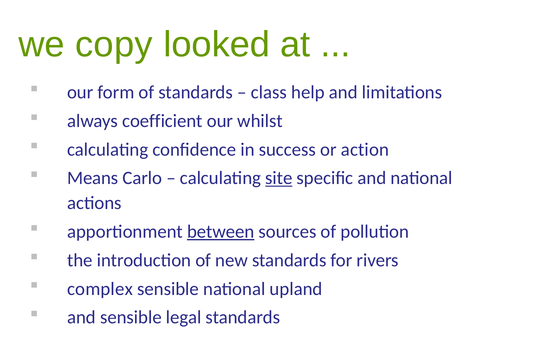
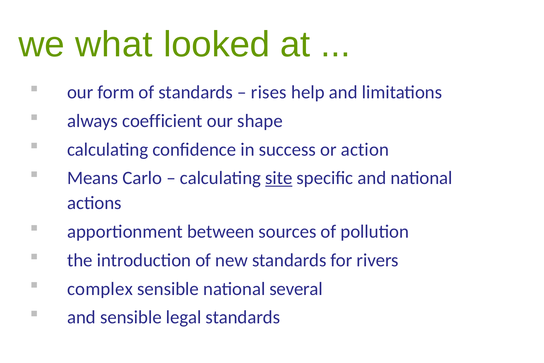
copy: copy -> what
class: class -> rises
whilst: whilst -> shape
between underline: present -> none
upland: upland -> several
